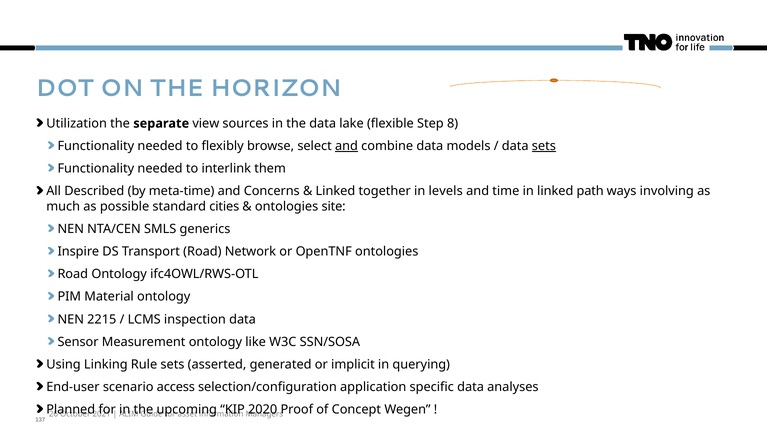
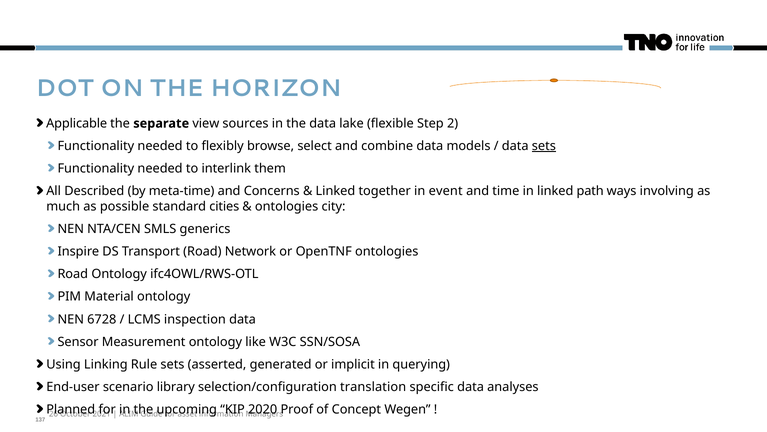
Utilization: Utilization -> Applicable
8: 8 -> 2
and at (347, 146) underline: present -> none
levels: levels -> event
site: site -> city
2215: 2215 -> 6728
access: access -> library
application: application -> translation
